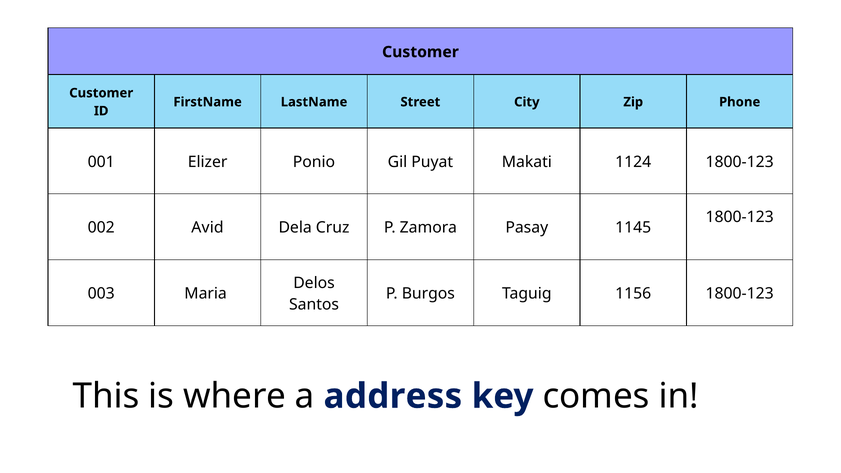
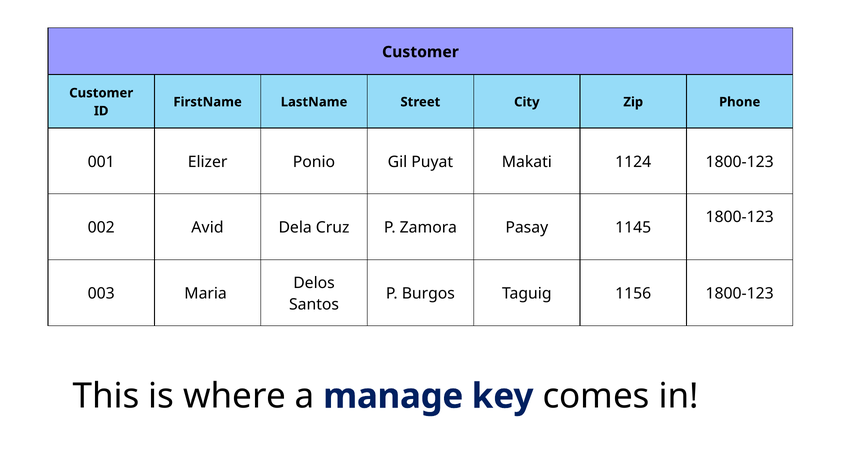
address: address -> manage
